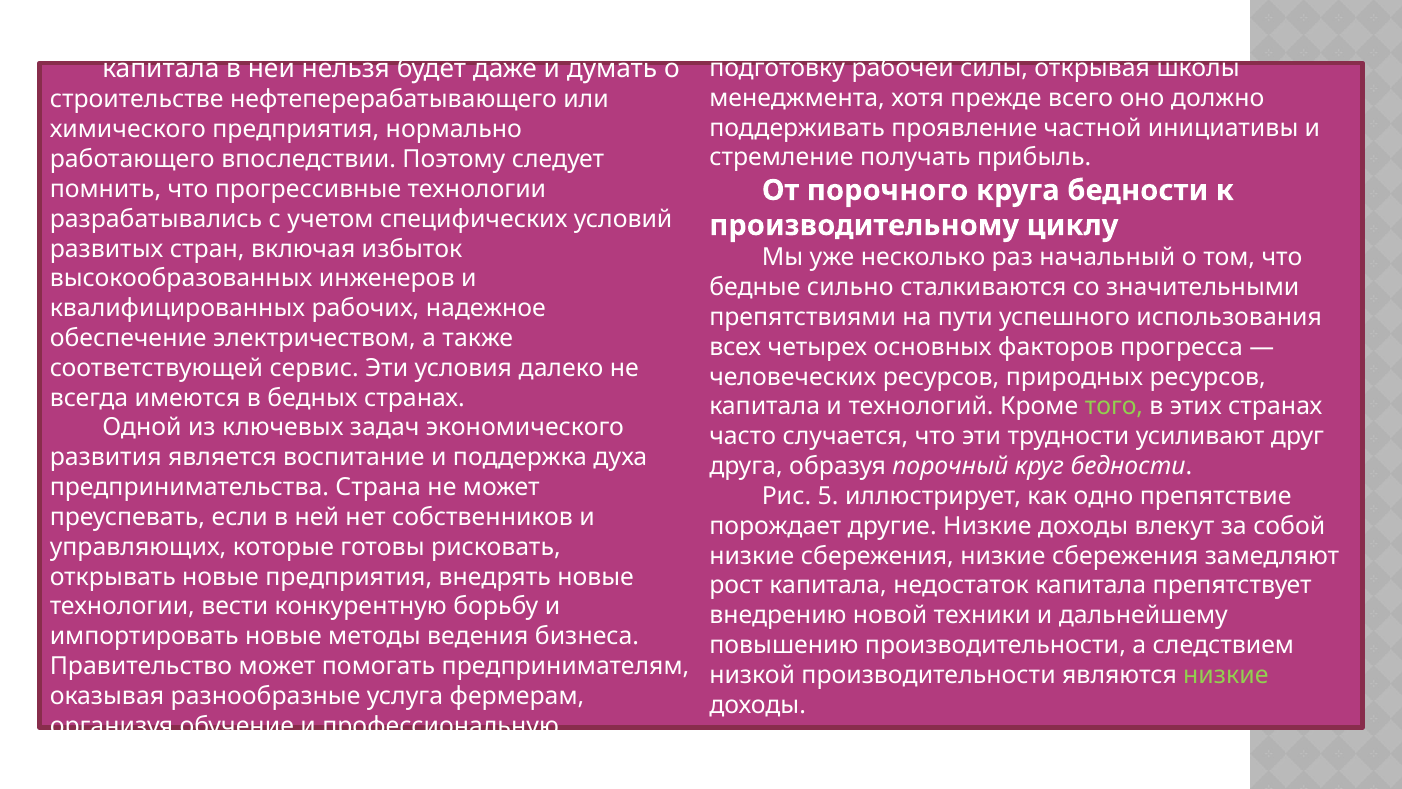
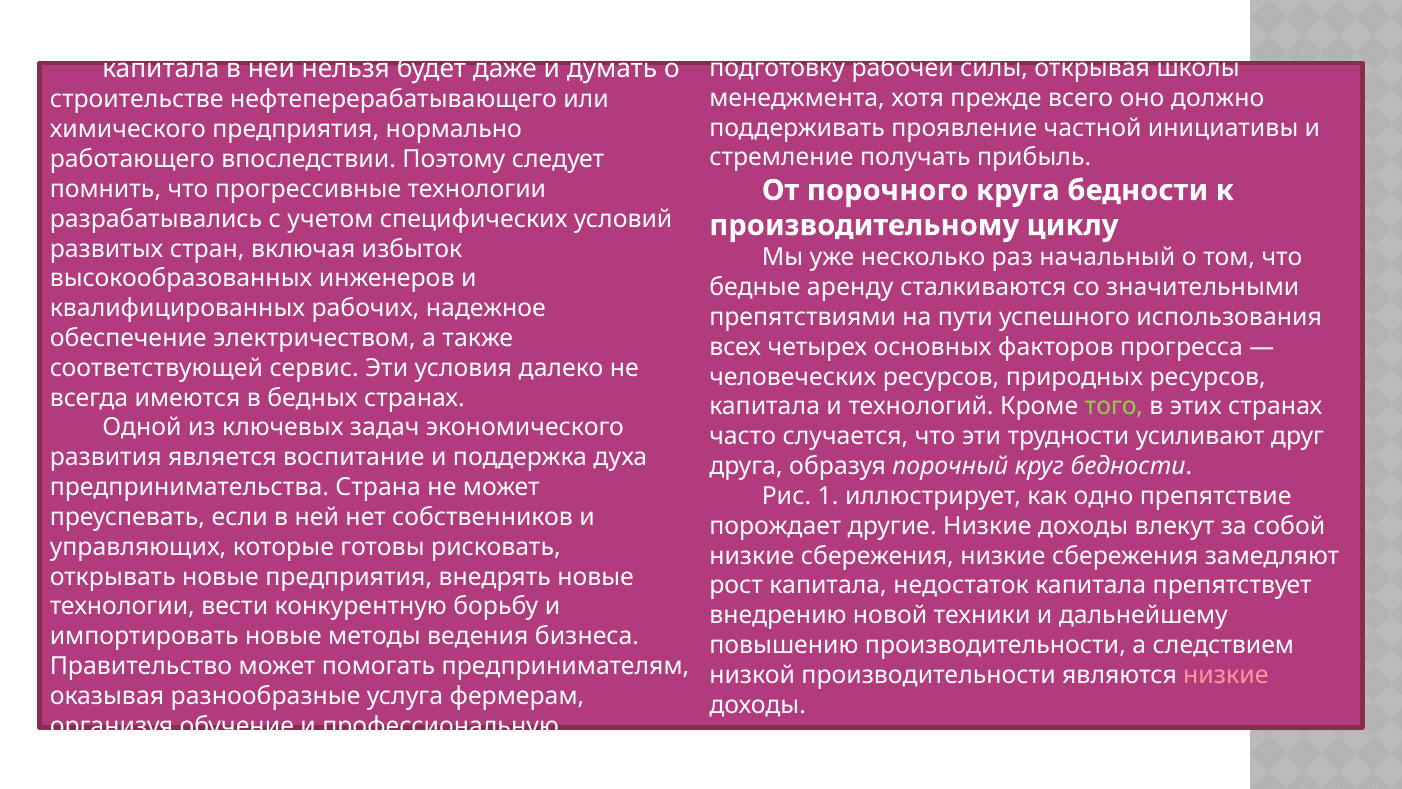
сильно: сильно -> аренду
5: 5 -> 1
низкие at (1226, 675) colour: light green -> pink
